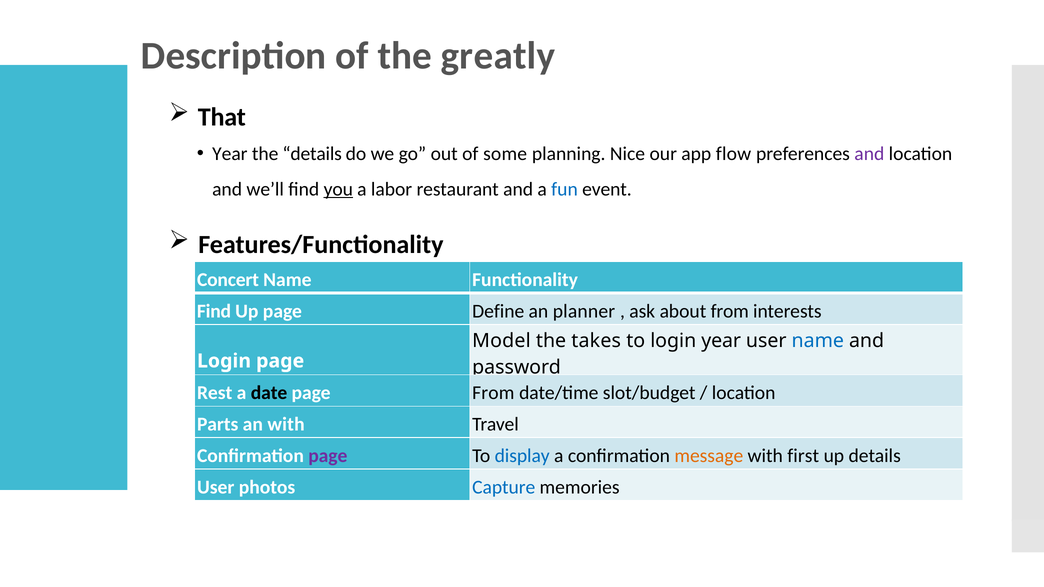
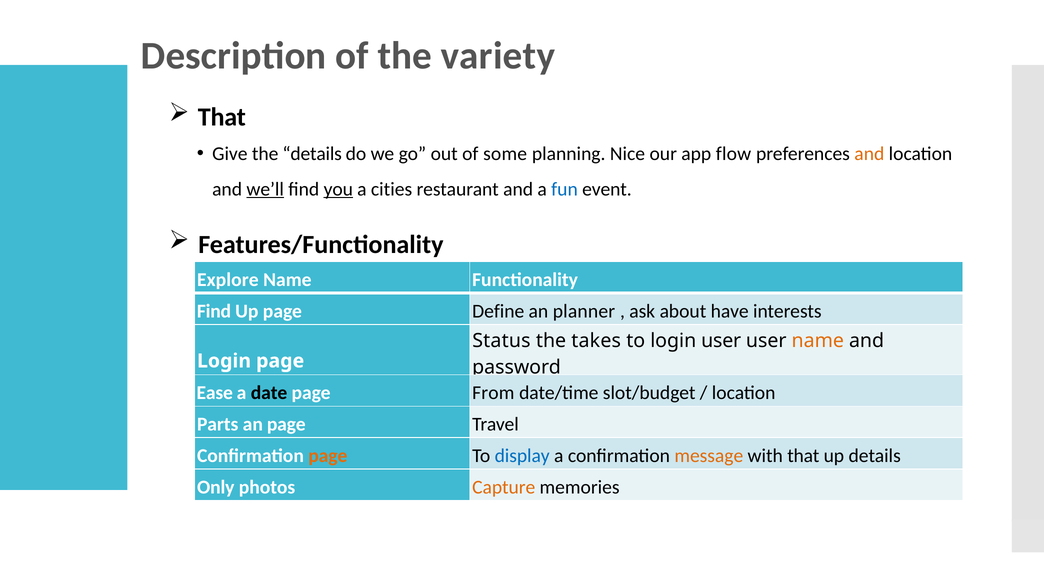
greatly: greatly -> variety
Year at (230, 154): Year -> Give
and at (869, 154) colour: purple -> orange
we’ll underline: none -> present
labor: labor -> cities
Concert: Concert -> Explore
about from: from -> have
Model: Model -> Status
login year: year -> user
name at (818, 341) colour: blue -> orange
Rest: Rest -> Ease
an with: with -> page
page at (328, 456) colour: purple -> orange
with first: first -> that
User at (216, 488): User -> Only
Capture colour: blue -> orange
